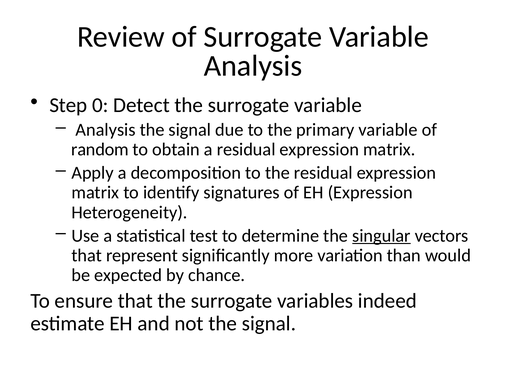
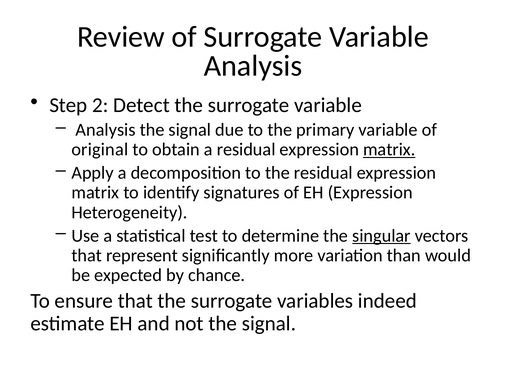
0: 0 -> 2
random: random -> original
matrix at (389, 149) underline: none -> present
